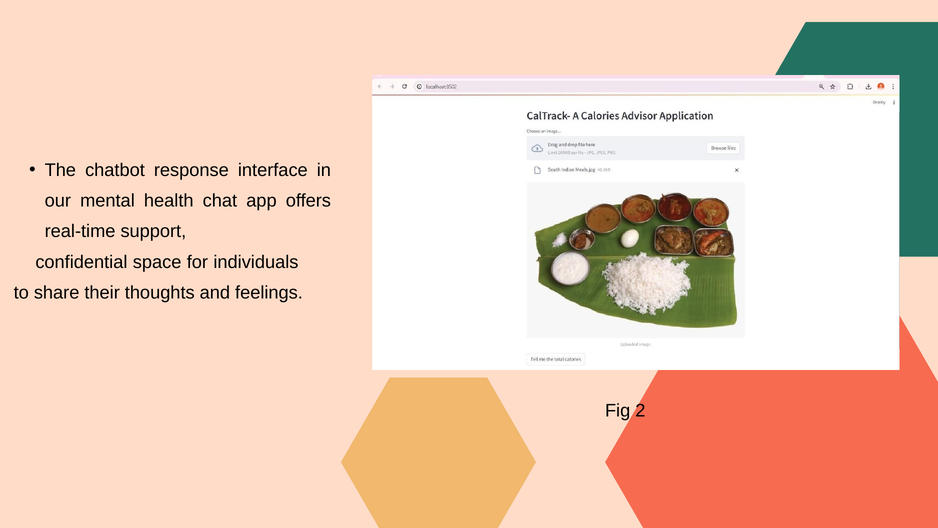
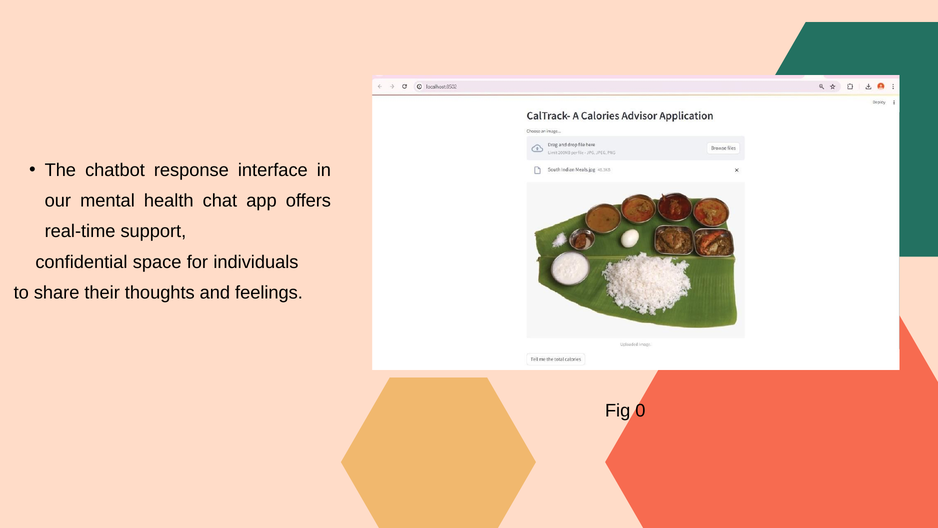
2: 2 -> 0
